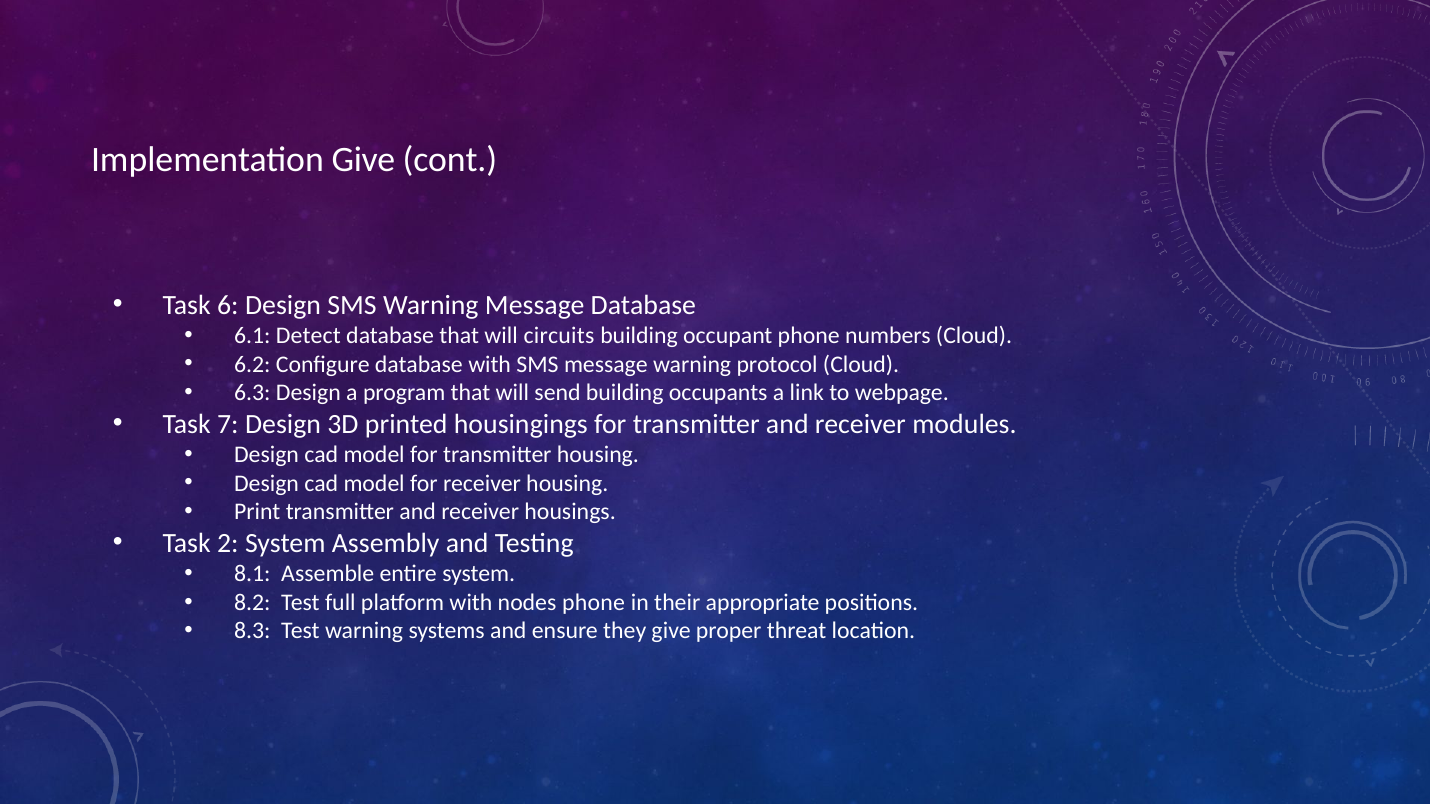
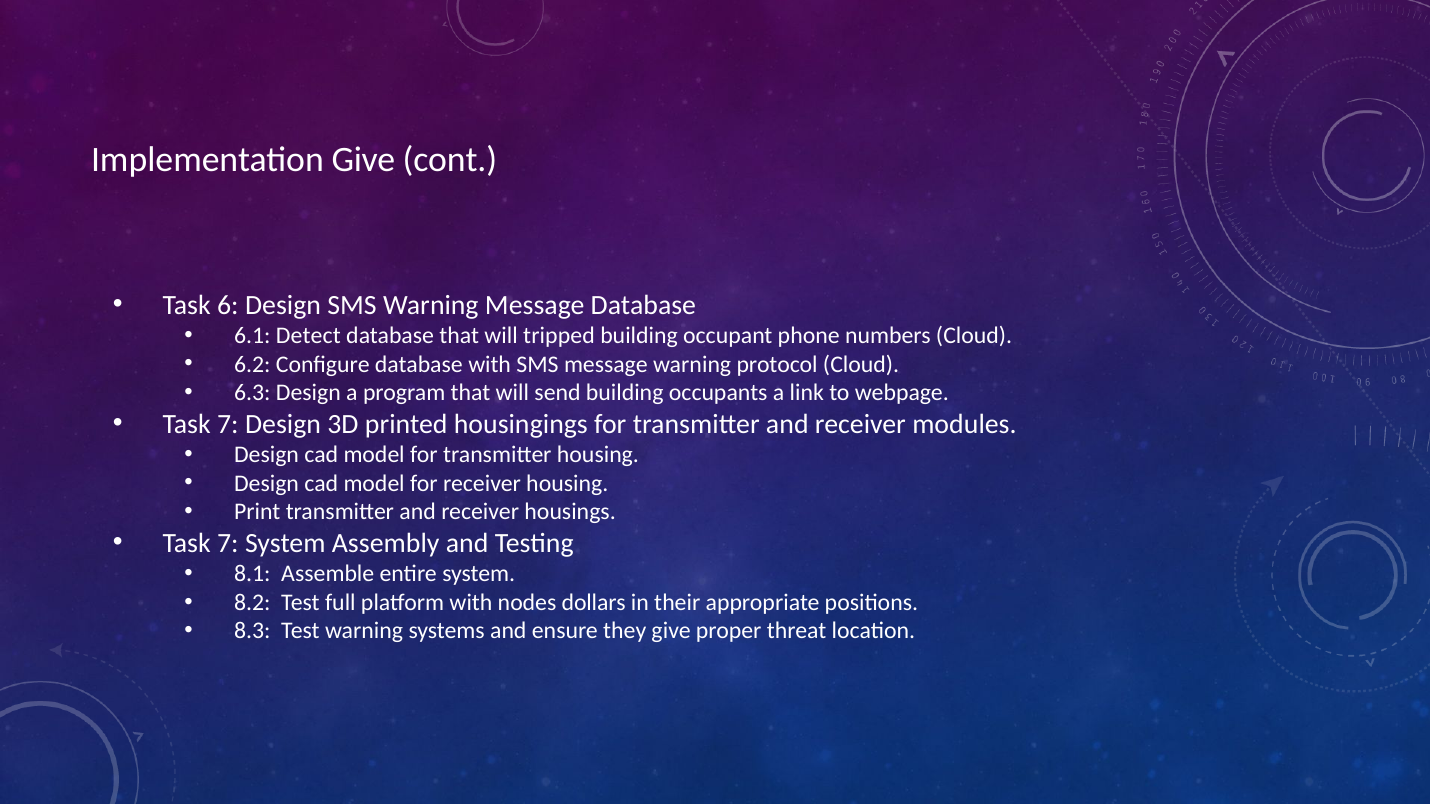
circuits: circuits -> tripped
2 at (228, 543): 2 -> 7
nodes phone: phone -> dollars
